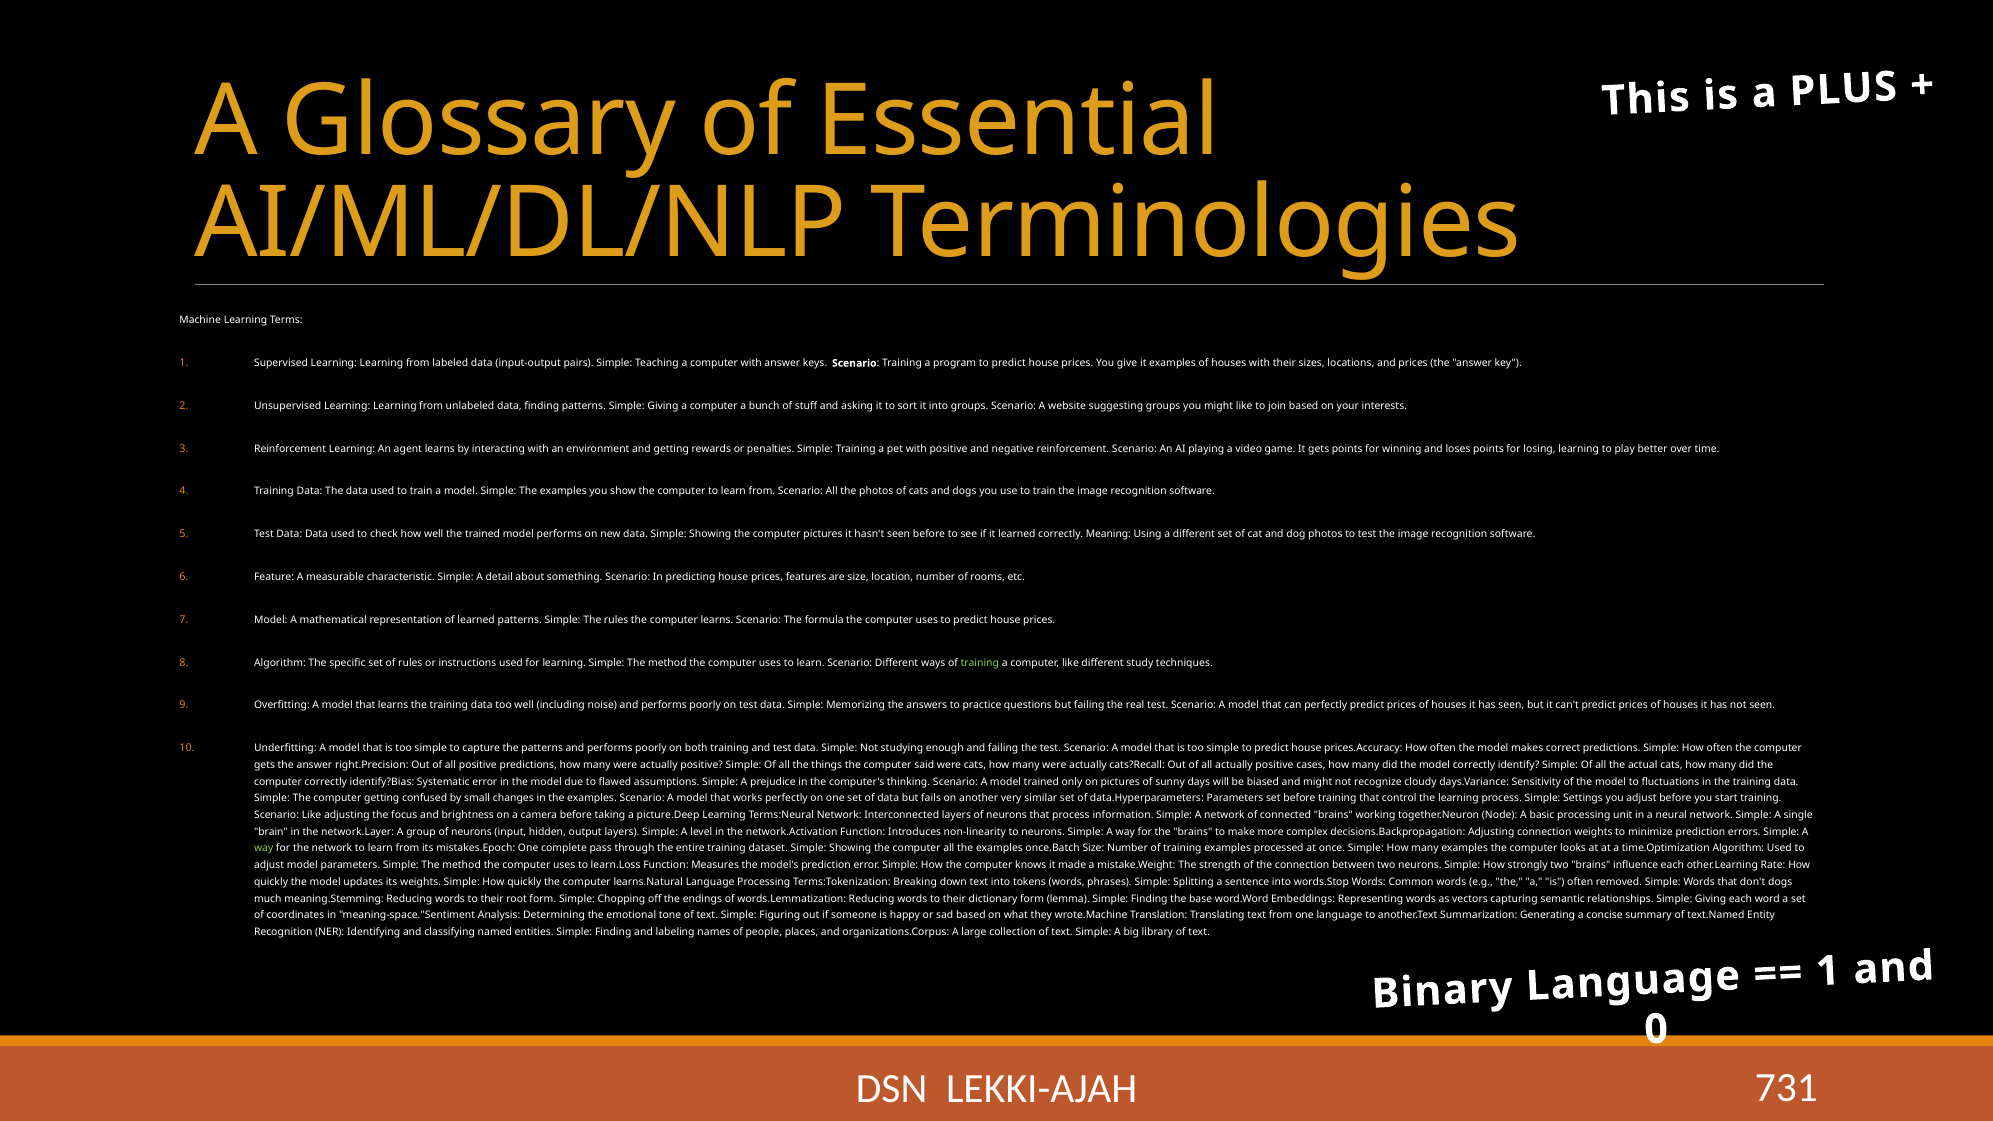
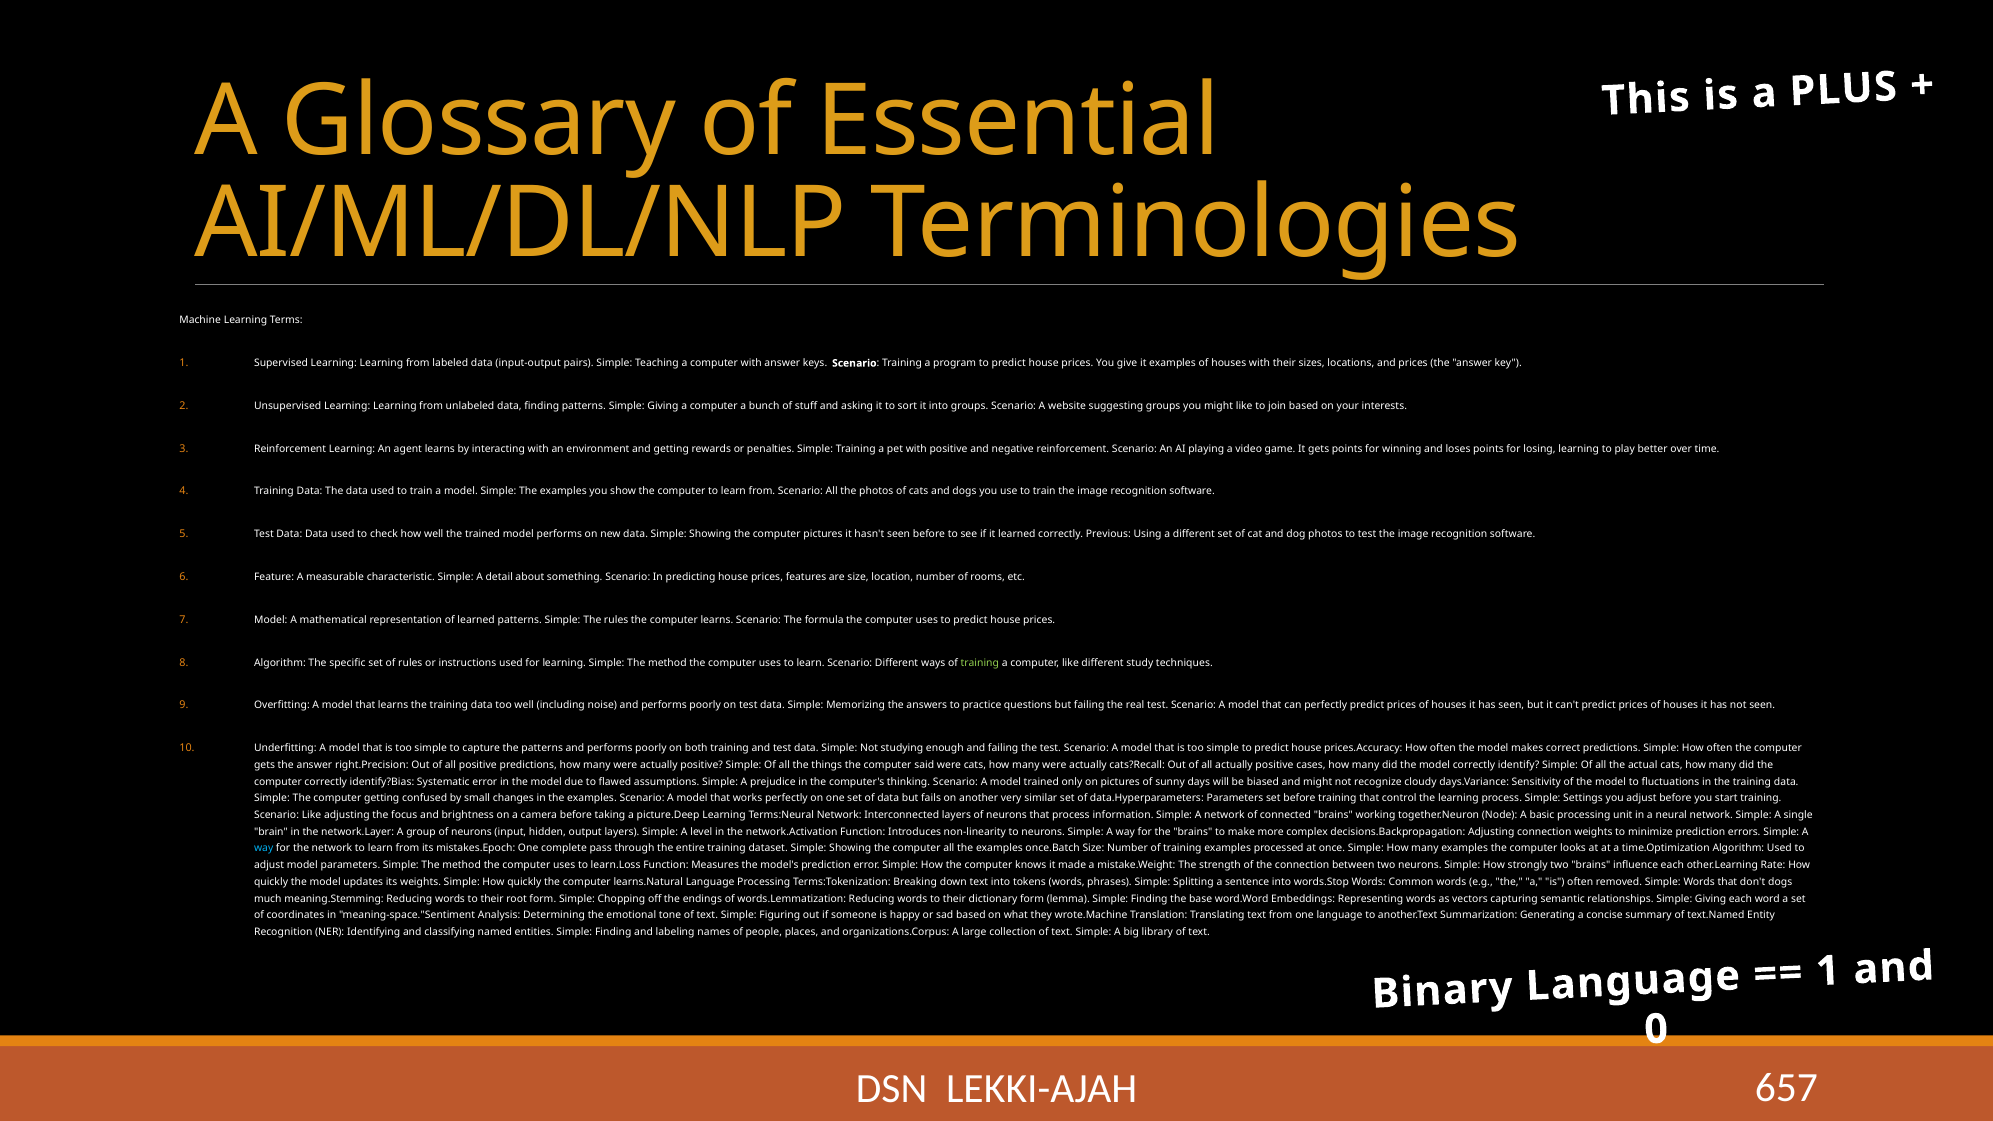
Meaning: Meaning -> Previous
way at (264, 849) colour: light green -> light blue
731: 731 -> 657
